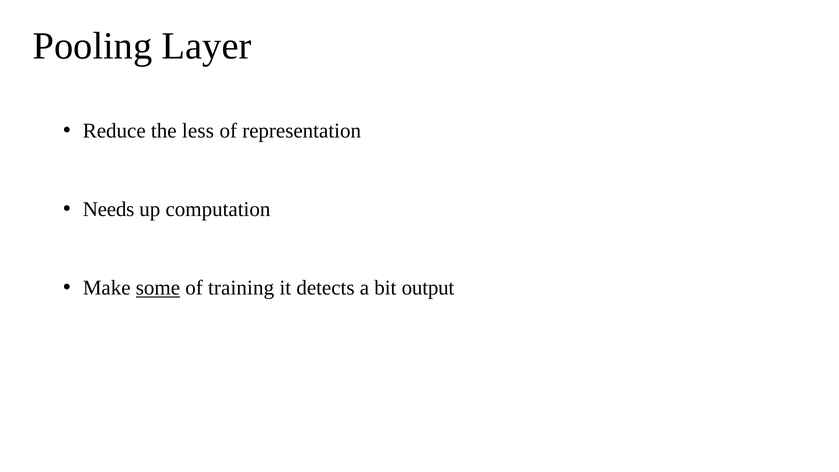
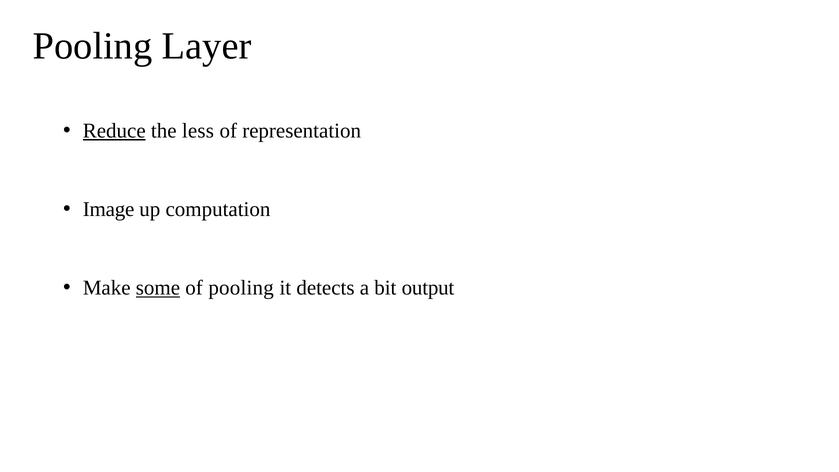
Reduce underline: none -> present
Needs: Needs -> Image
of training: training -> pooling
